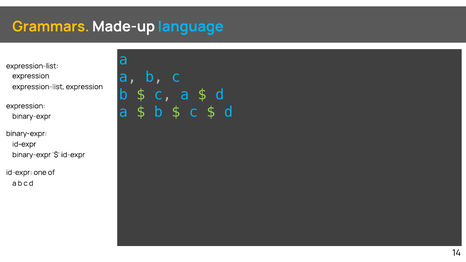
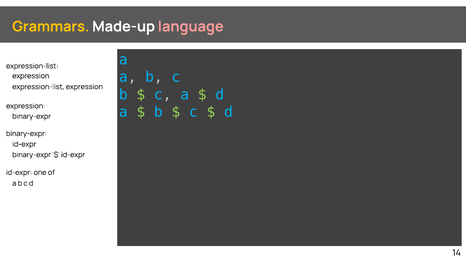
language colour: light blue -> pink
